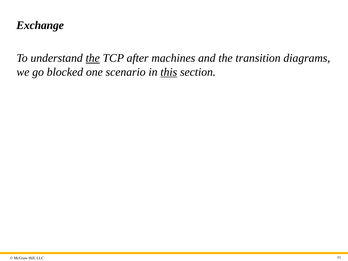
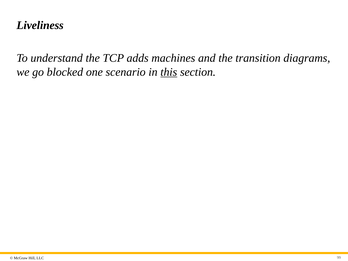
Exchange: Exchange -> Liveliness
the at (93, 58) underline: present -> none
after: after -> adds
